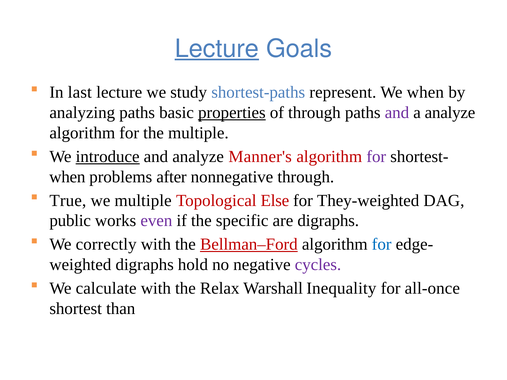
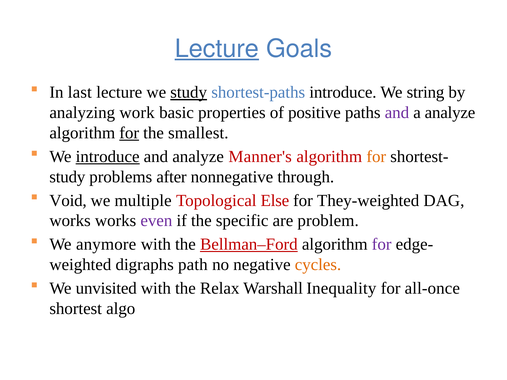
study at (189, 92) underline: none -> present
shortest-paths represent: represent -> introduce
We when: when -> string
analyzing paths: paths -> work
properties underline: present -> none
of through: through -> positive
for at (129, 133) underline: none -> present
the multiple: multiple -> smallest
for at (376, 157) colour: purple -> orange
when at (67, 177): when -> study
True: True -> Void
public at (70, 221): public -> works
are digraphs: digraphs -> problem
correctly: correctly -> anymore
for at (382, 245) colour: blue -> purple
hold: hold -> path
cycles colour: purple -> orange
calculate: calculate -> unvisited
than: than -> algo
